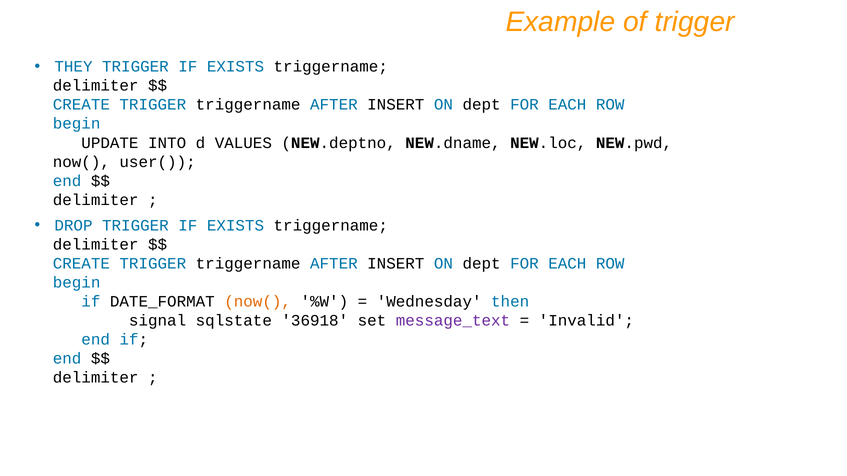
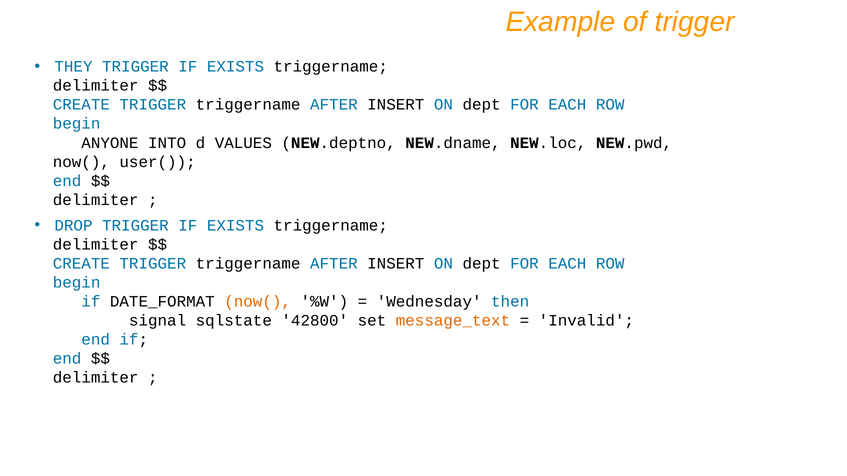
UPDATE: UPDATE -> ANYONE
36918: 36918 -> 42800
message_text colour: purple -> orange
